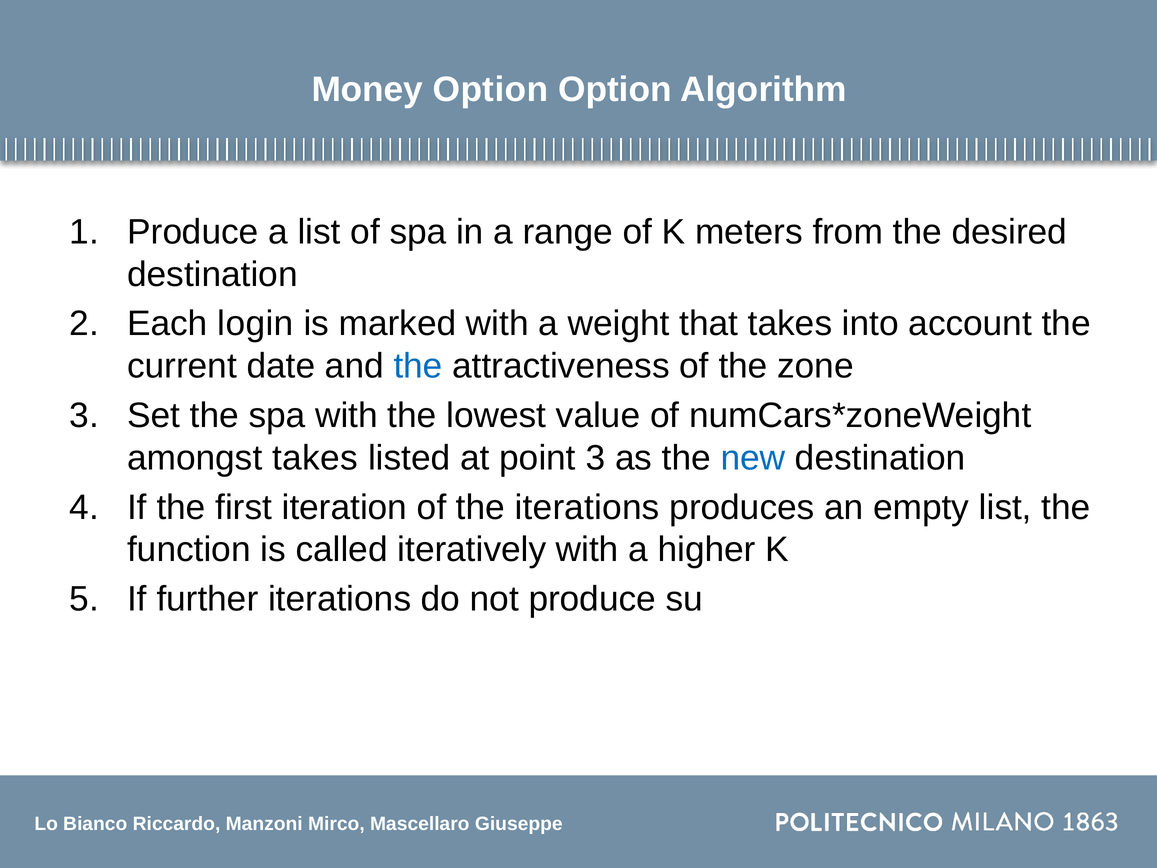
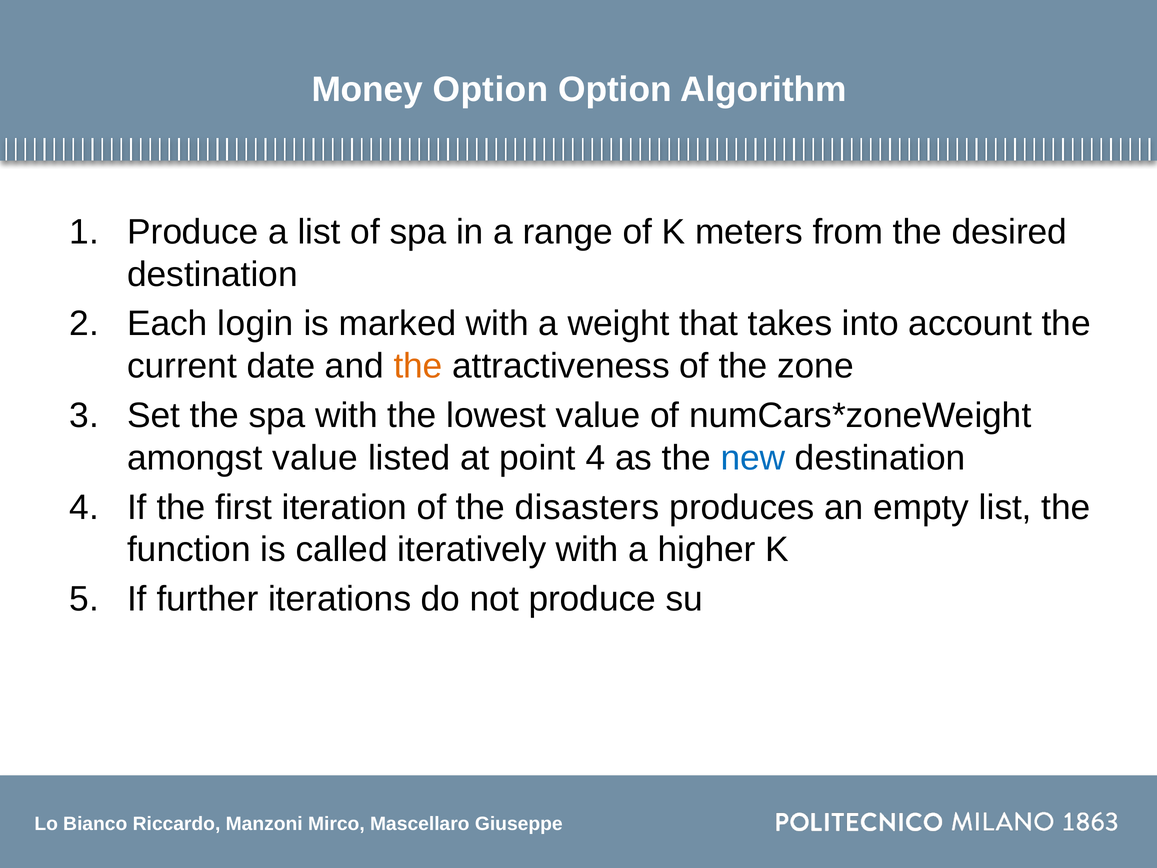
the at (418, 366) colour: blue -> orange
amongst takes: takes -> value
point 3: 3 -> 4
the iterations: iterations -> disasters
